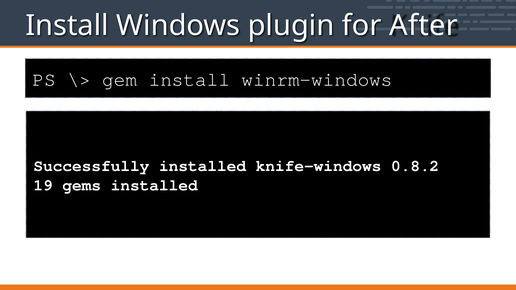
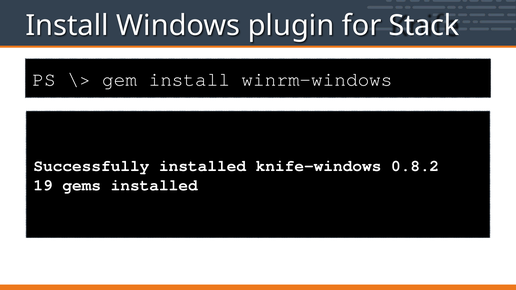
After: After -> Stack
